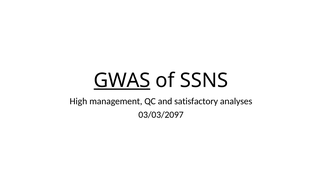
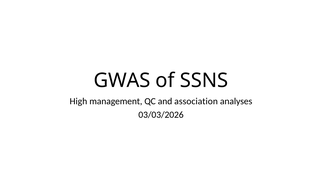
GWAS underline: present -> none
satisfactory: satisfactory -> association
03/03/2097: 03/03/2097 -> 03/03/2026
